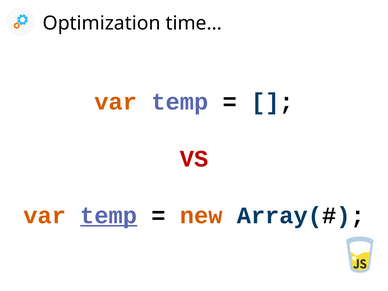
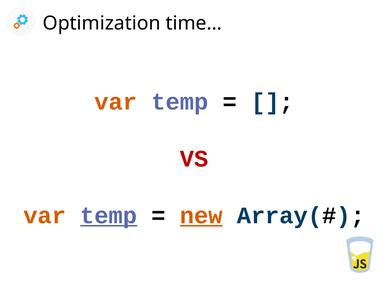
new underline: none -> present
